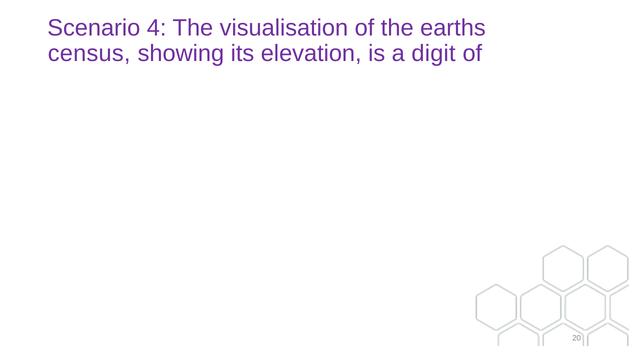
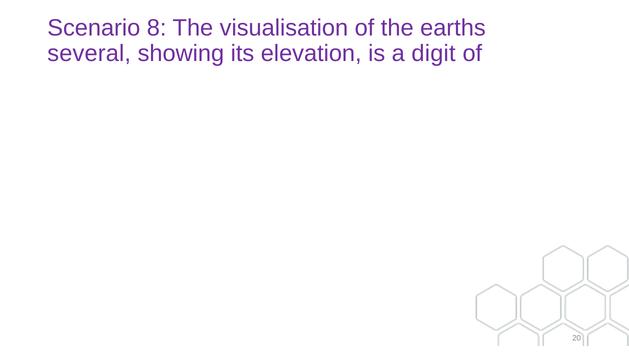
4: 4 -> 8
census: census -> several
